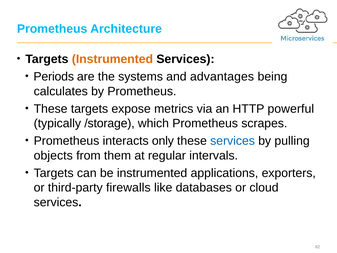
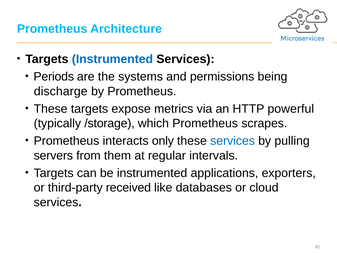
Instrumented at (112, 59) colour: orange -> blue
advantages: advantages -> permissions
calculates: calculates -> discharge
objects: objects -> servers
firewalls: firewalls -> received
